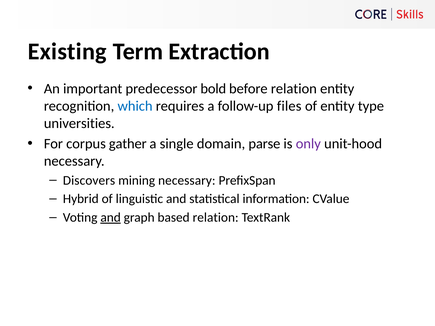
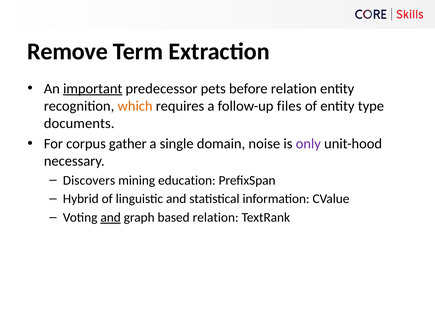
Existing: Existing -> Remove
important underline: none -> present
bold: bold -> pets
which colour: blue -> orange
universities: universities -> documents
parse: parse -> noise
mining necessary: necessary -> education
